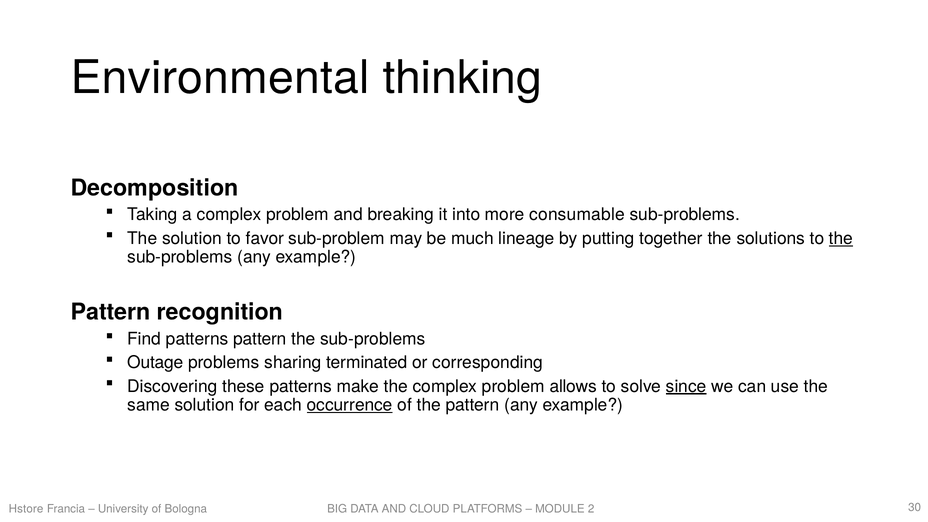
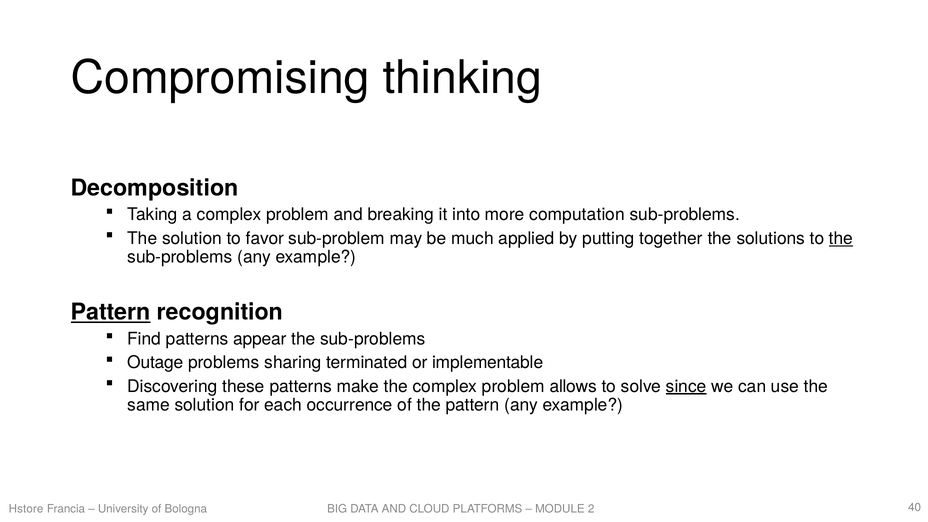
Environmental: Environmental -> Compromising
consumable: consumable -> computation
lineage: lineage -> applied
Pattern at (111, 312) underline: none -> present
patterns pattern: pattern -> appear
corresponding: corresponding -> implementable
occurrence underline: present -> none
30: 30 -> 40
